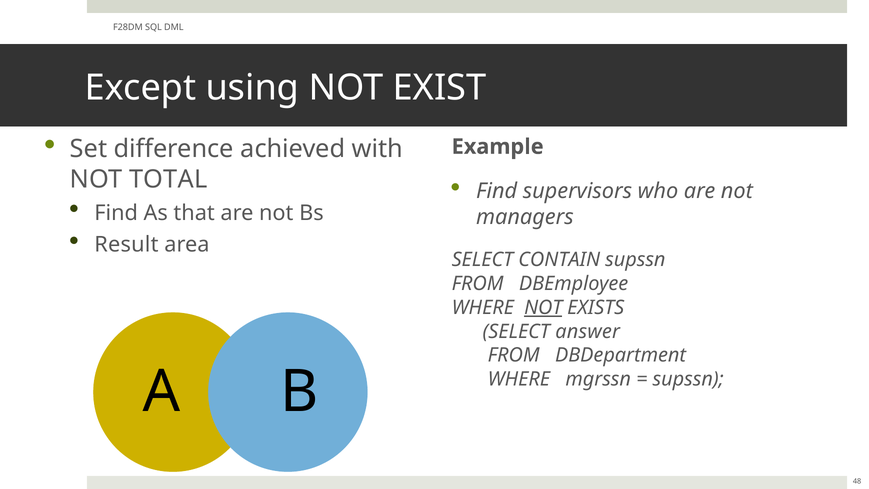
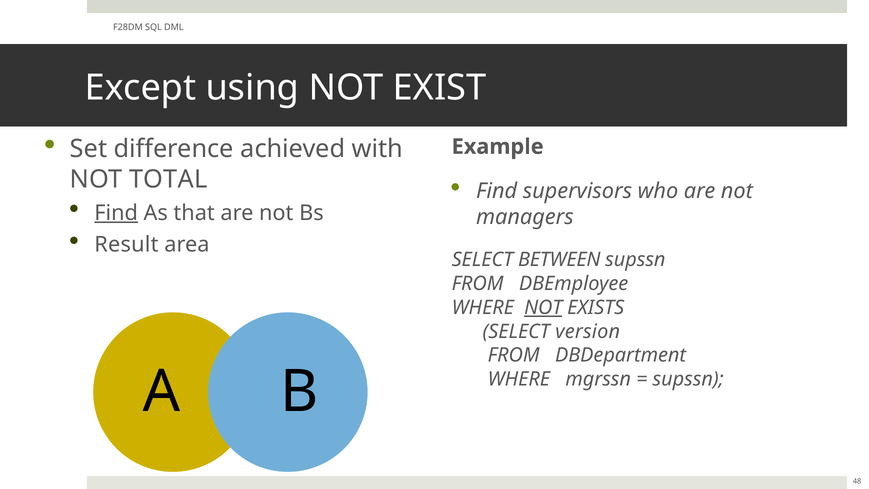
Find at (116, 213) underline: none -> present
CONTAIN: CONTAIN -> BETWEEN
answer: answer -> version
